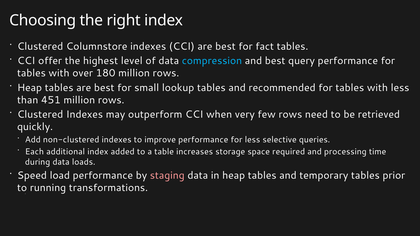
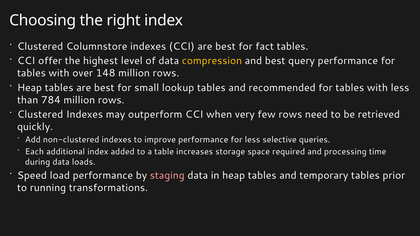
compression colour: light blue -> yellow
180: 180 -> 148
451: 451 -> 784
